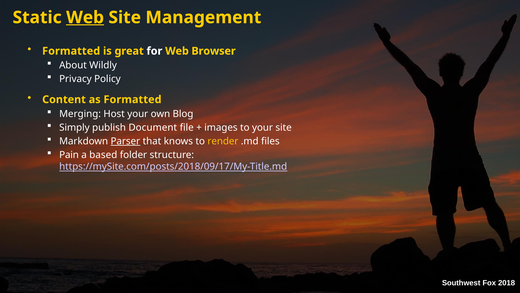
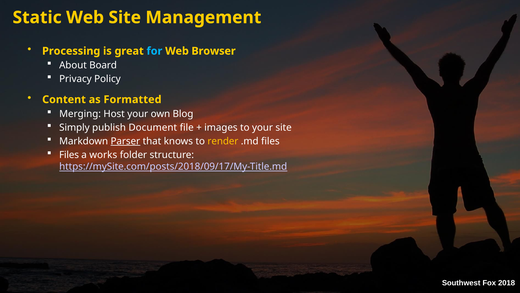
Web at (85, 17) underline: present -> none
Formatted at (71, 51): Formatted -> Processing
for colour: white -> light blue
Wildly: Wildly -> Board
Pain at (69, 155): Pain -> Files
based: based -> works
